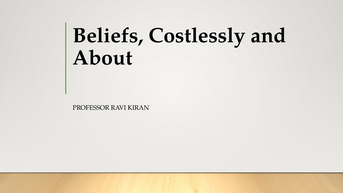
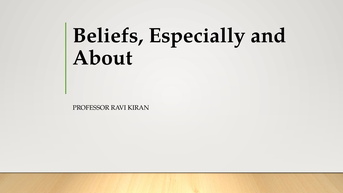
Costlessly: Costlessly -> Especially
